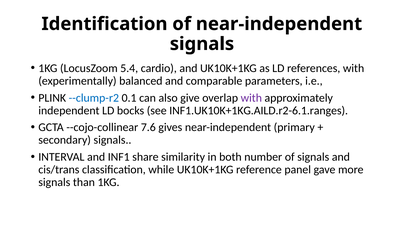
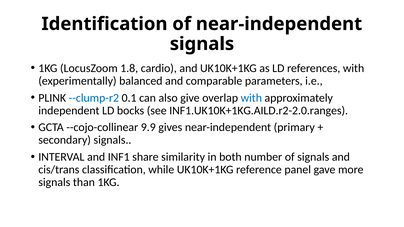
5.4: 5.4 -> 1.8
with at (251, 98) colour: purple -> blue
INF1.UK10K+1KG.AILD.r2-6.1.ranges: INF1.UK10K+1KG.AILD.r2-6.1.ranges -> INF1.UK10K+1KG.AILD.r2-2.0.ranges
7.6: 7.6 -> 9.9
